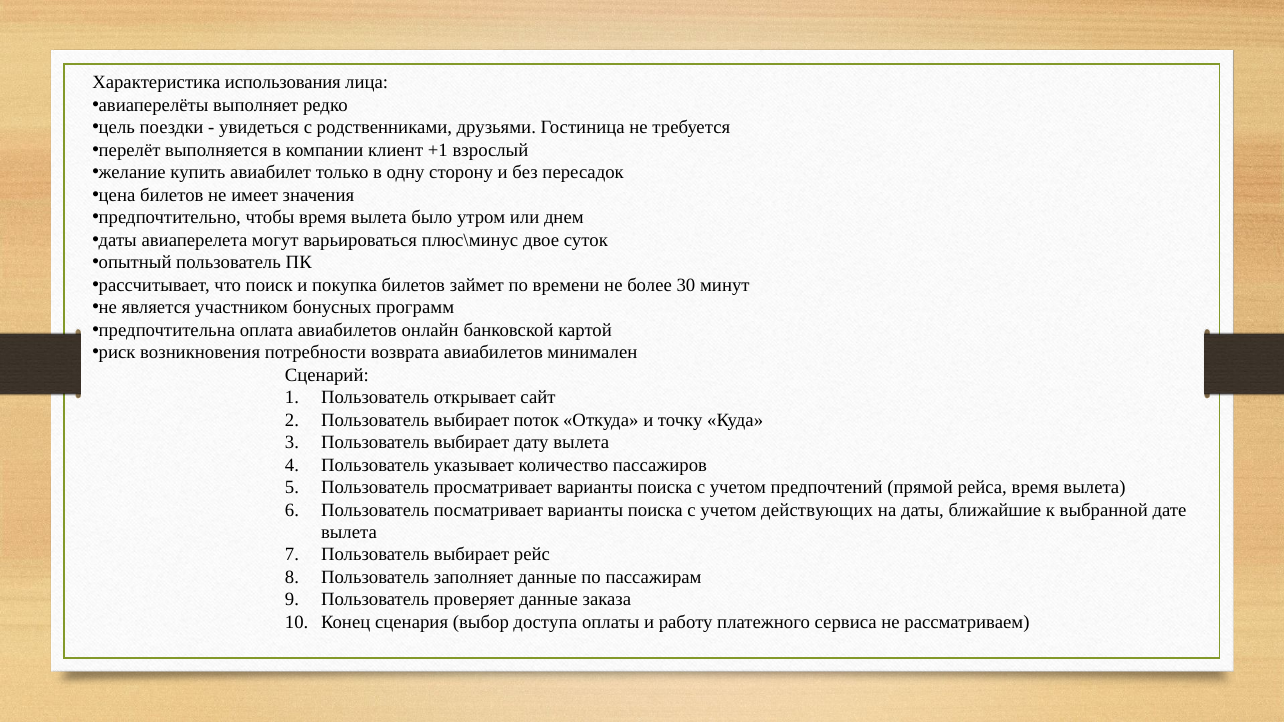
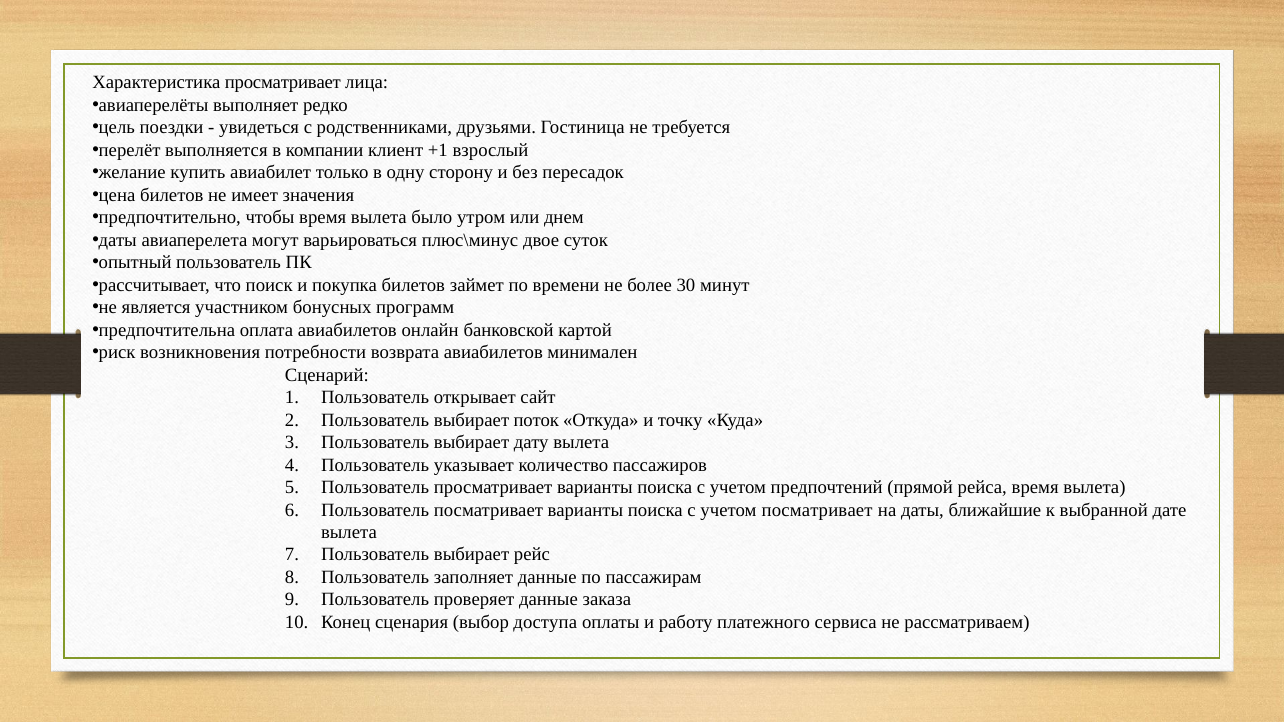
Характеристика использования: использования -> просматривает
учетом действующих: действующих -> посматривает
